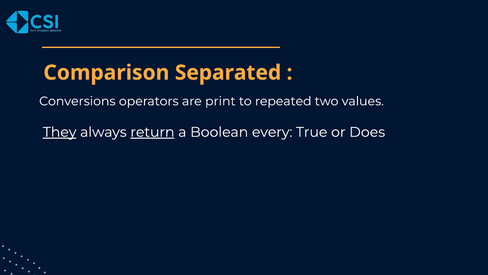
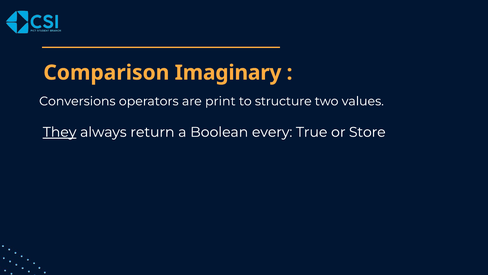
Separated: Separated -> Imaginary
repeated: repeated -> structure
return underline: present -> none
Does: Does -> Store
